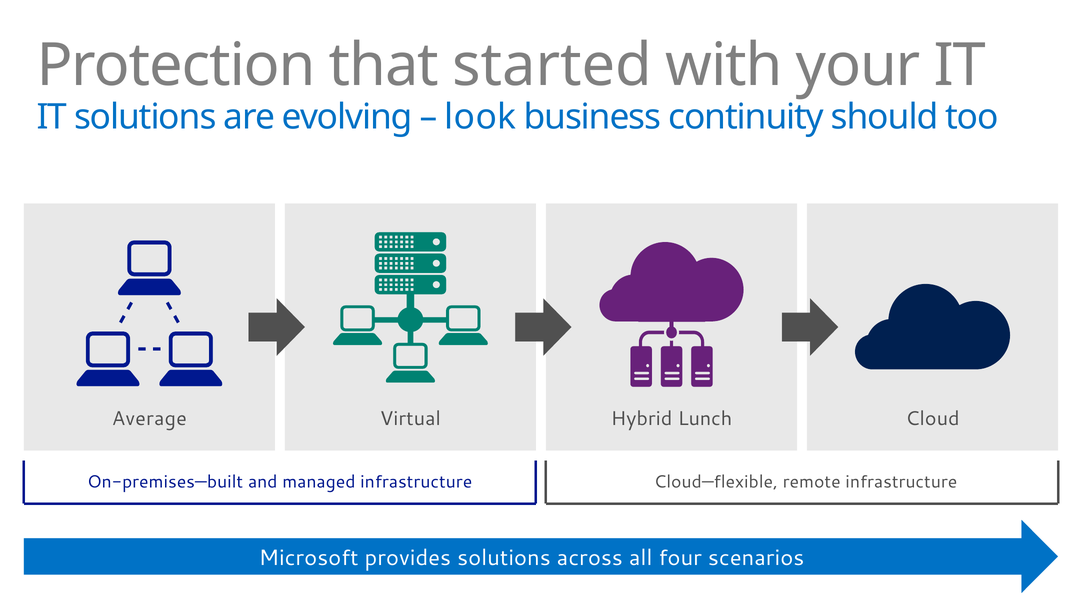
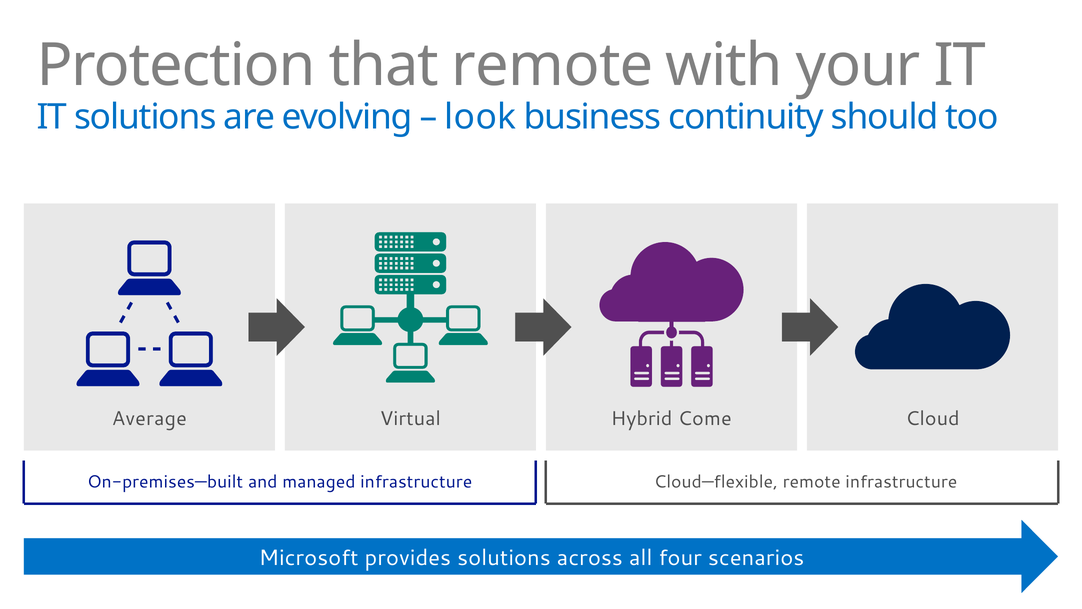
that started: started -> remote
Lunch: Lunch -> Come
